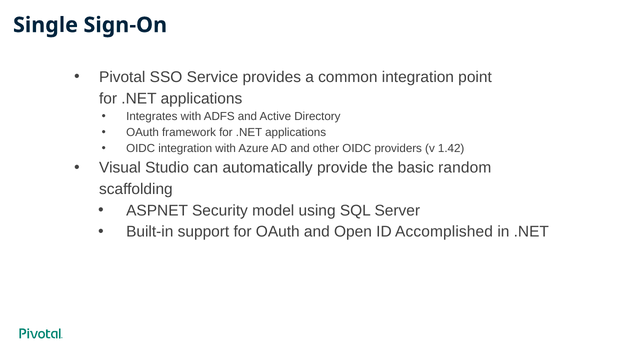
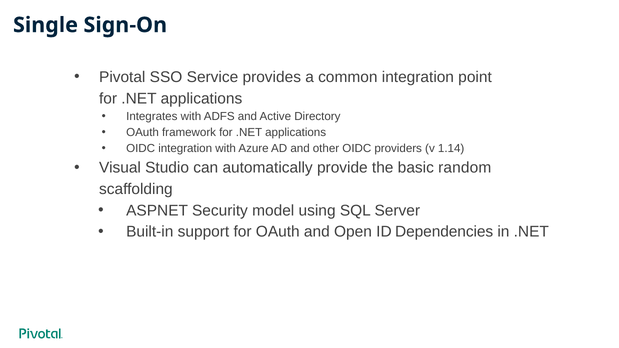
1.42: 1.42 -> 1.14
Accomplished: Accomplished -> Dependencies
